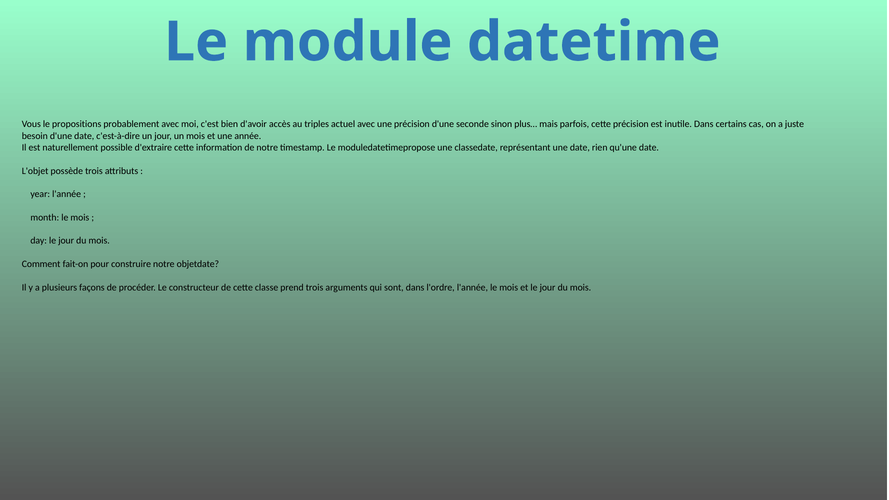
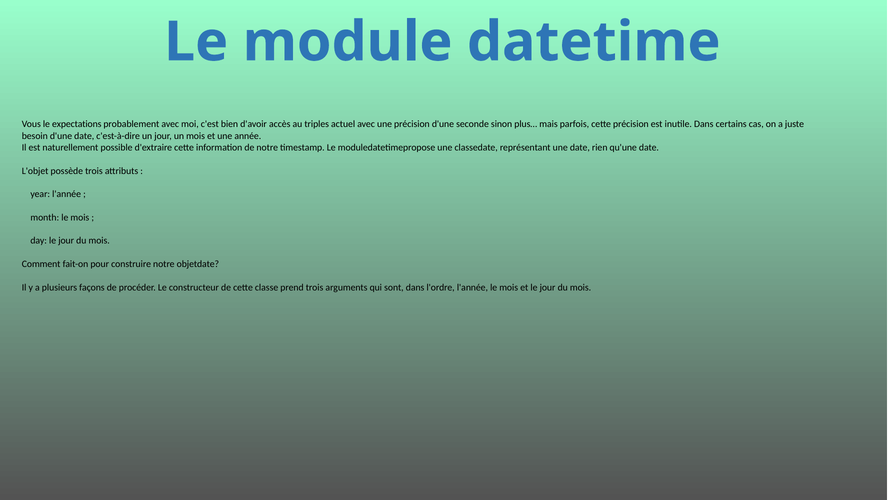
propositions: propositions -> expectations
